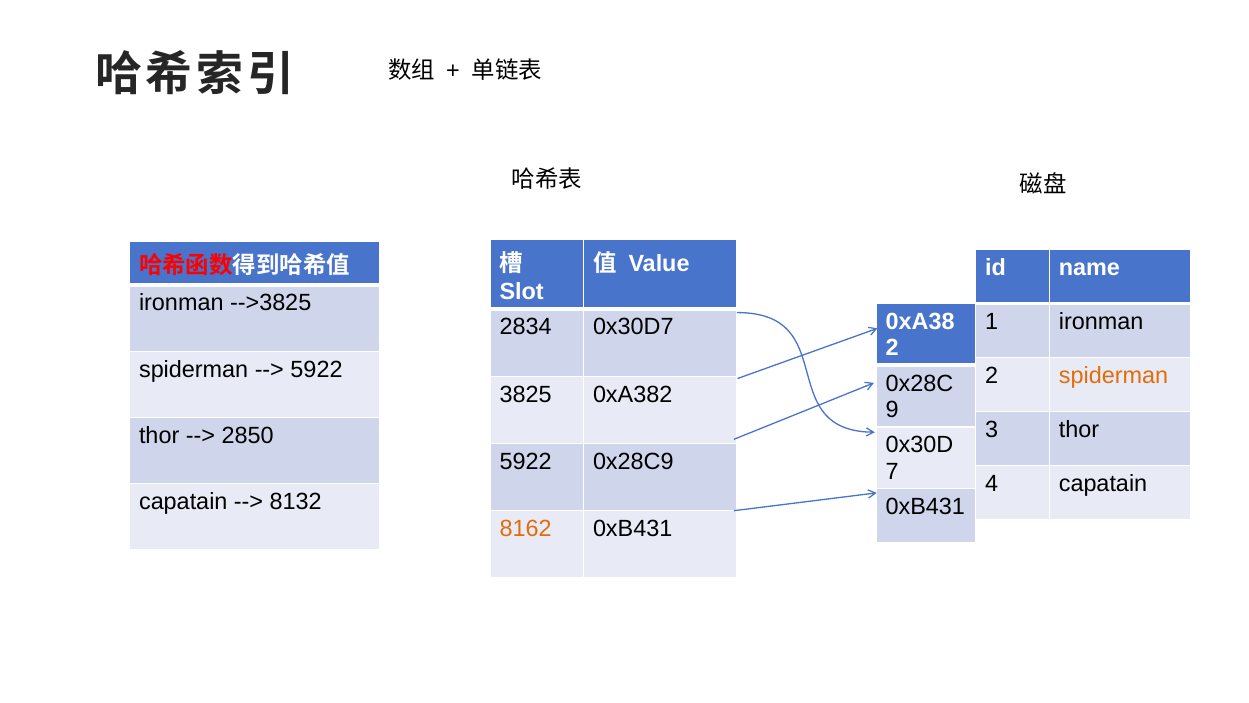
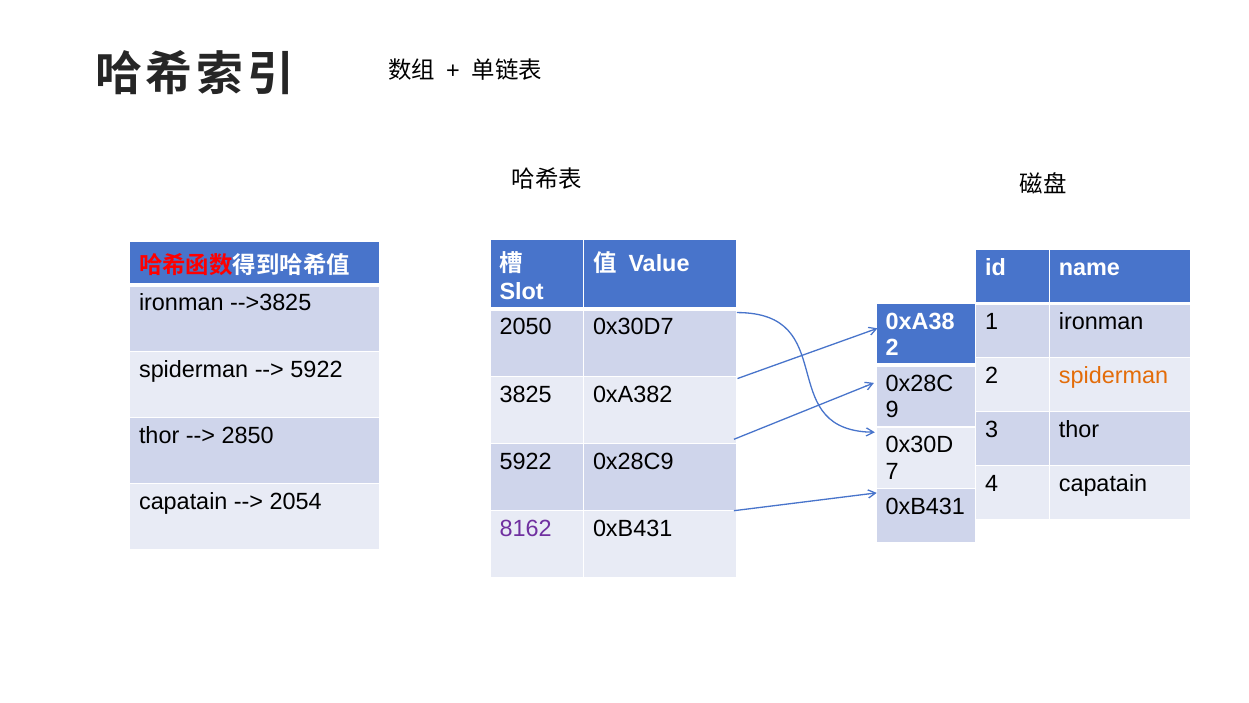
2834: 2834 -> 2050
8132: 8132 -> 2054
8162 colour: orange -> purple
